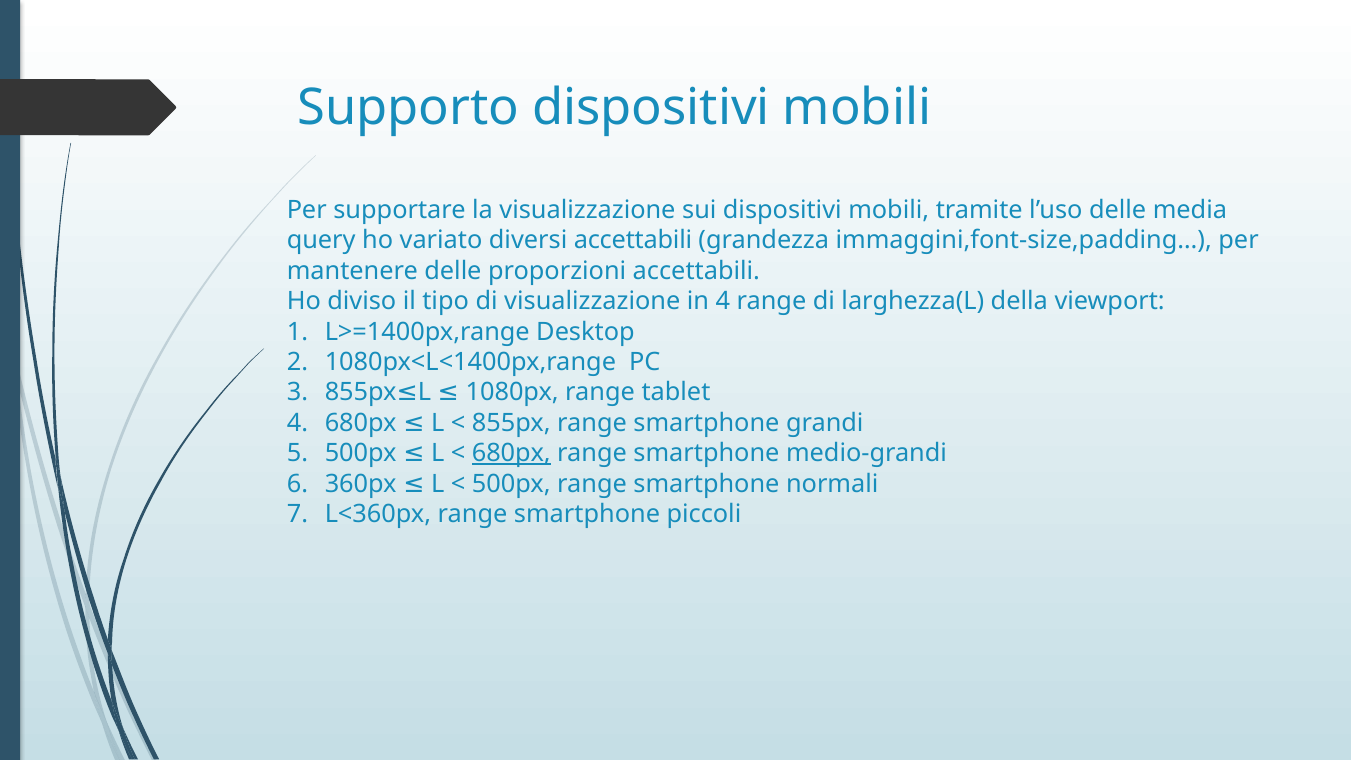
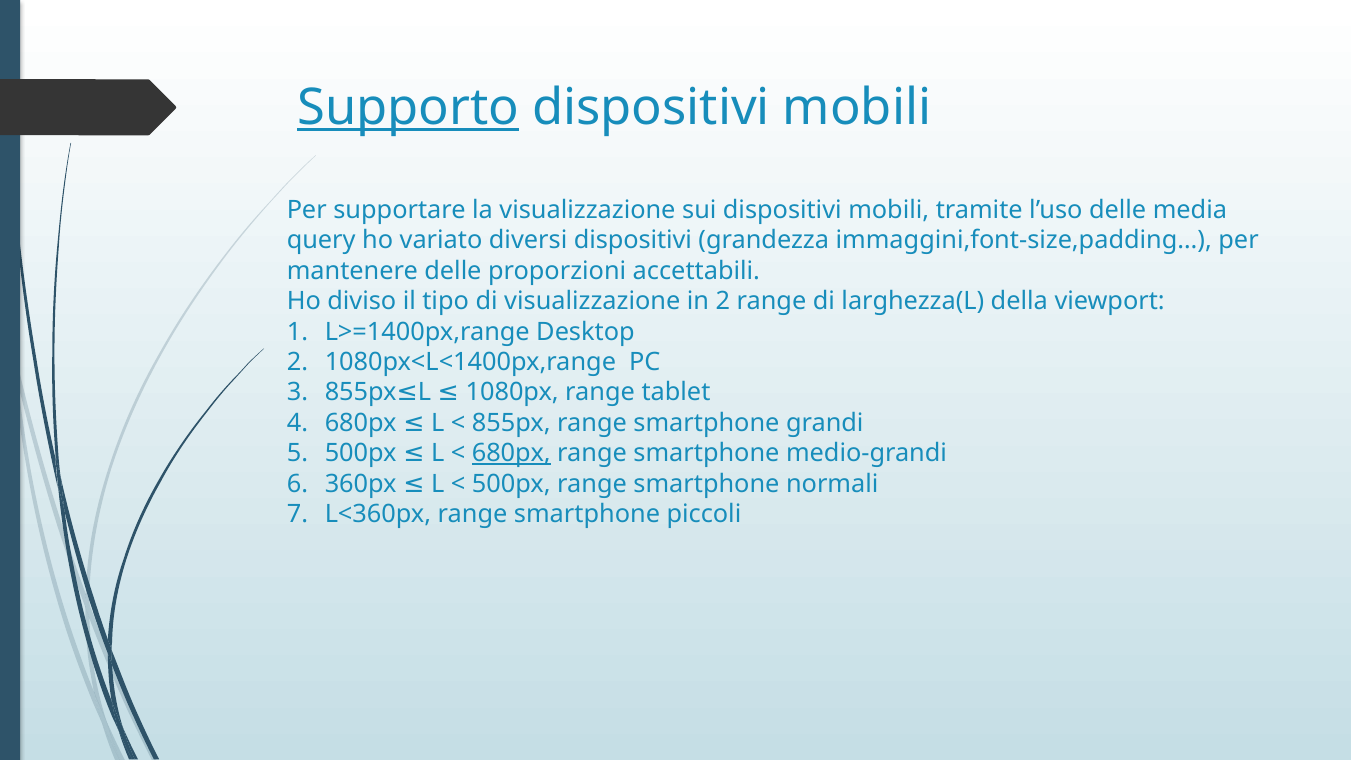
Supporto underline: none -> present
diversi accettabili: accettabili -> dispositivi
in 4: 4 -> 2
